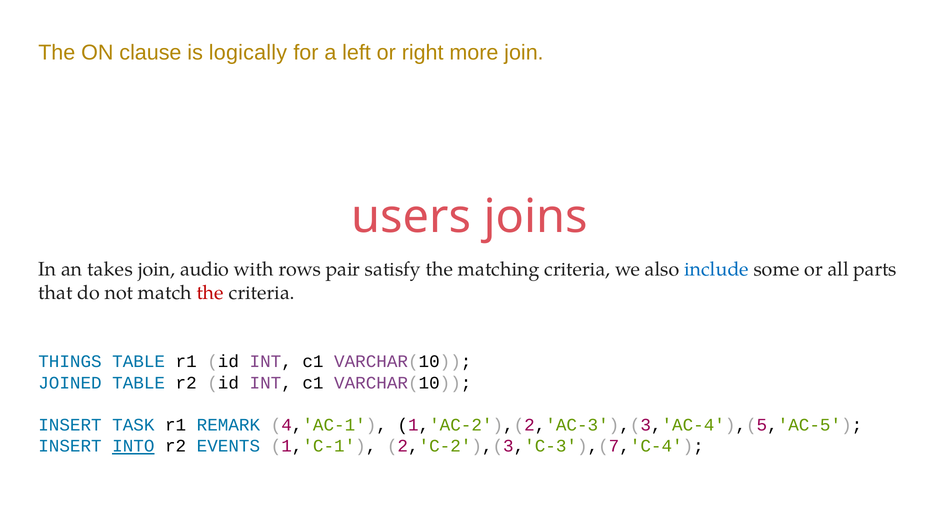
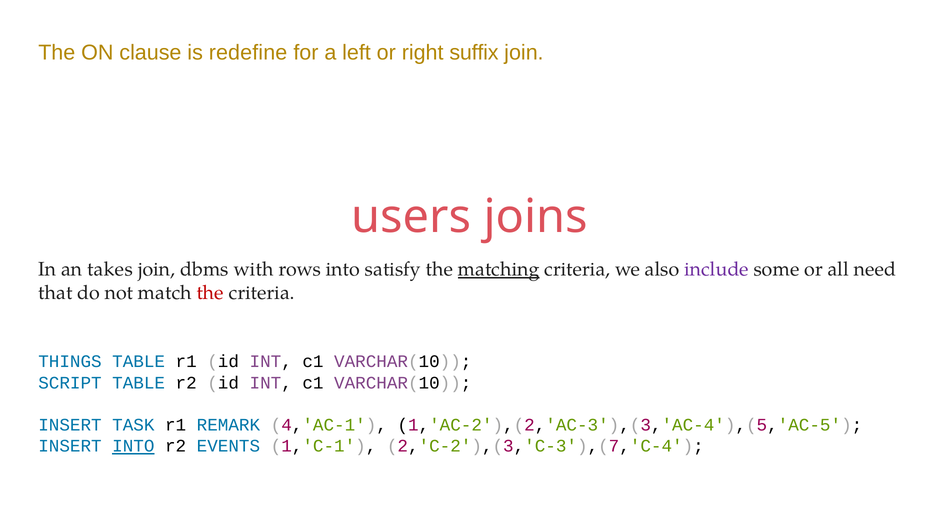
logically: logically -> redefine
more: more -> suffix
audio: audio -> dbms
rows pair: pair -> into
matching underline: none -> present
include colour: blue -> purple
parts: parts -> need
JOINED: JOINED -> SCRIPT
